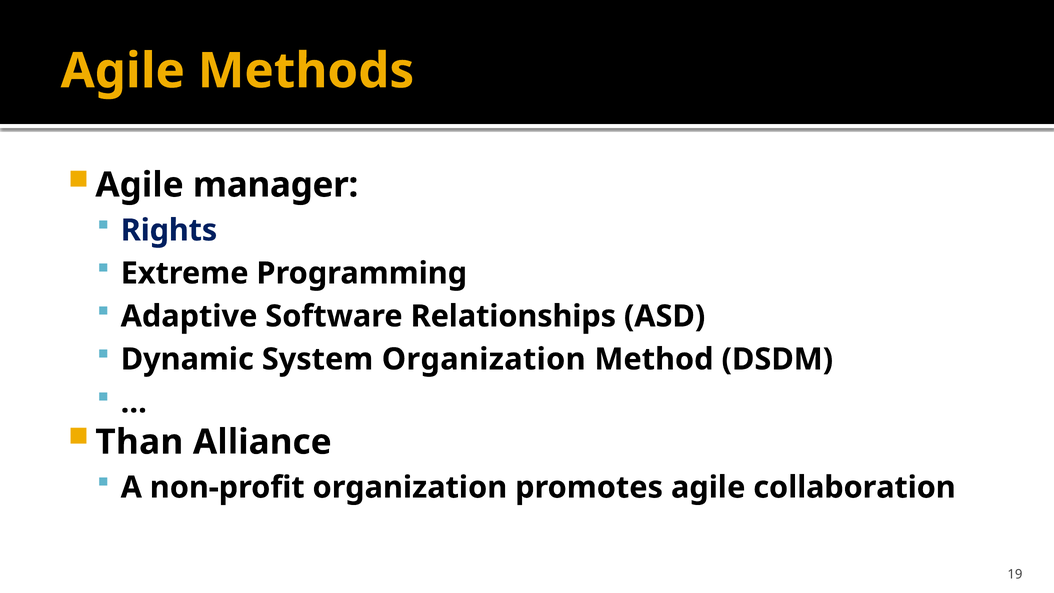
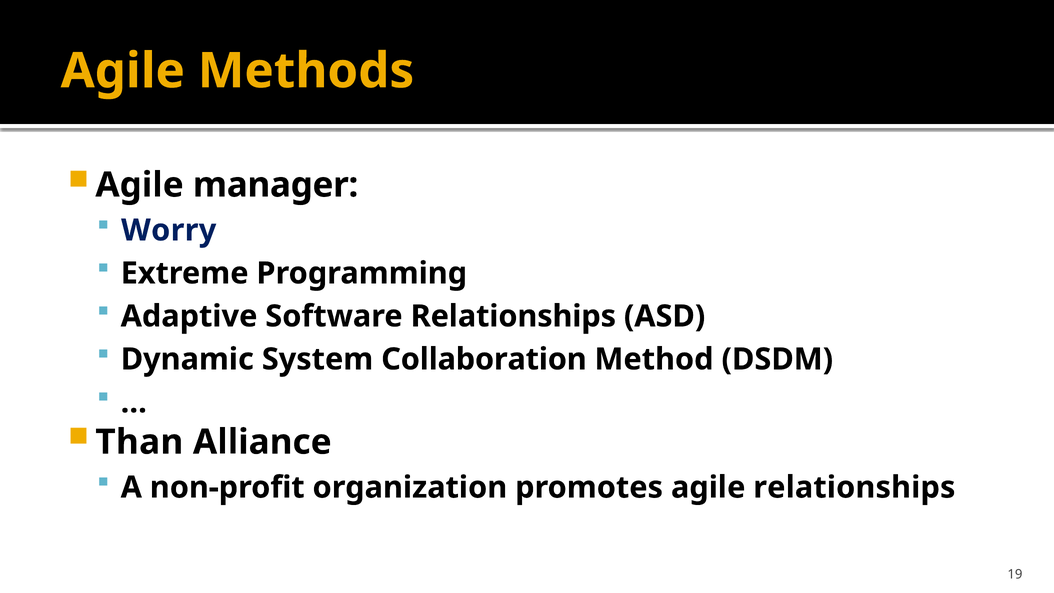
Rights: Rights -> Worry
System Organization: Organization -> Collaboration
agile collaboration: collaboration -> relationships
